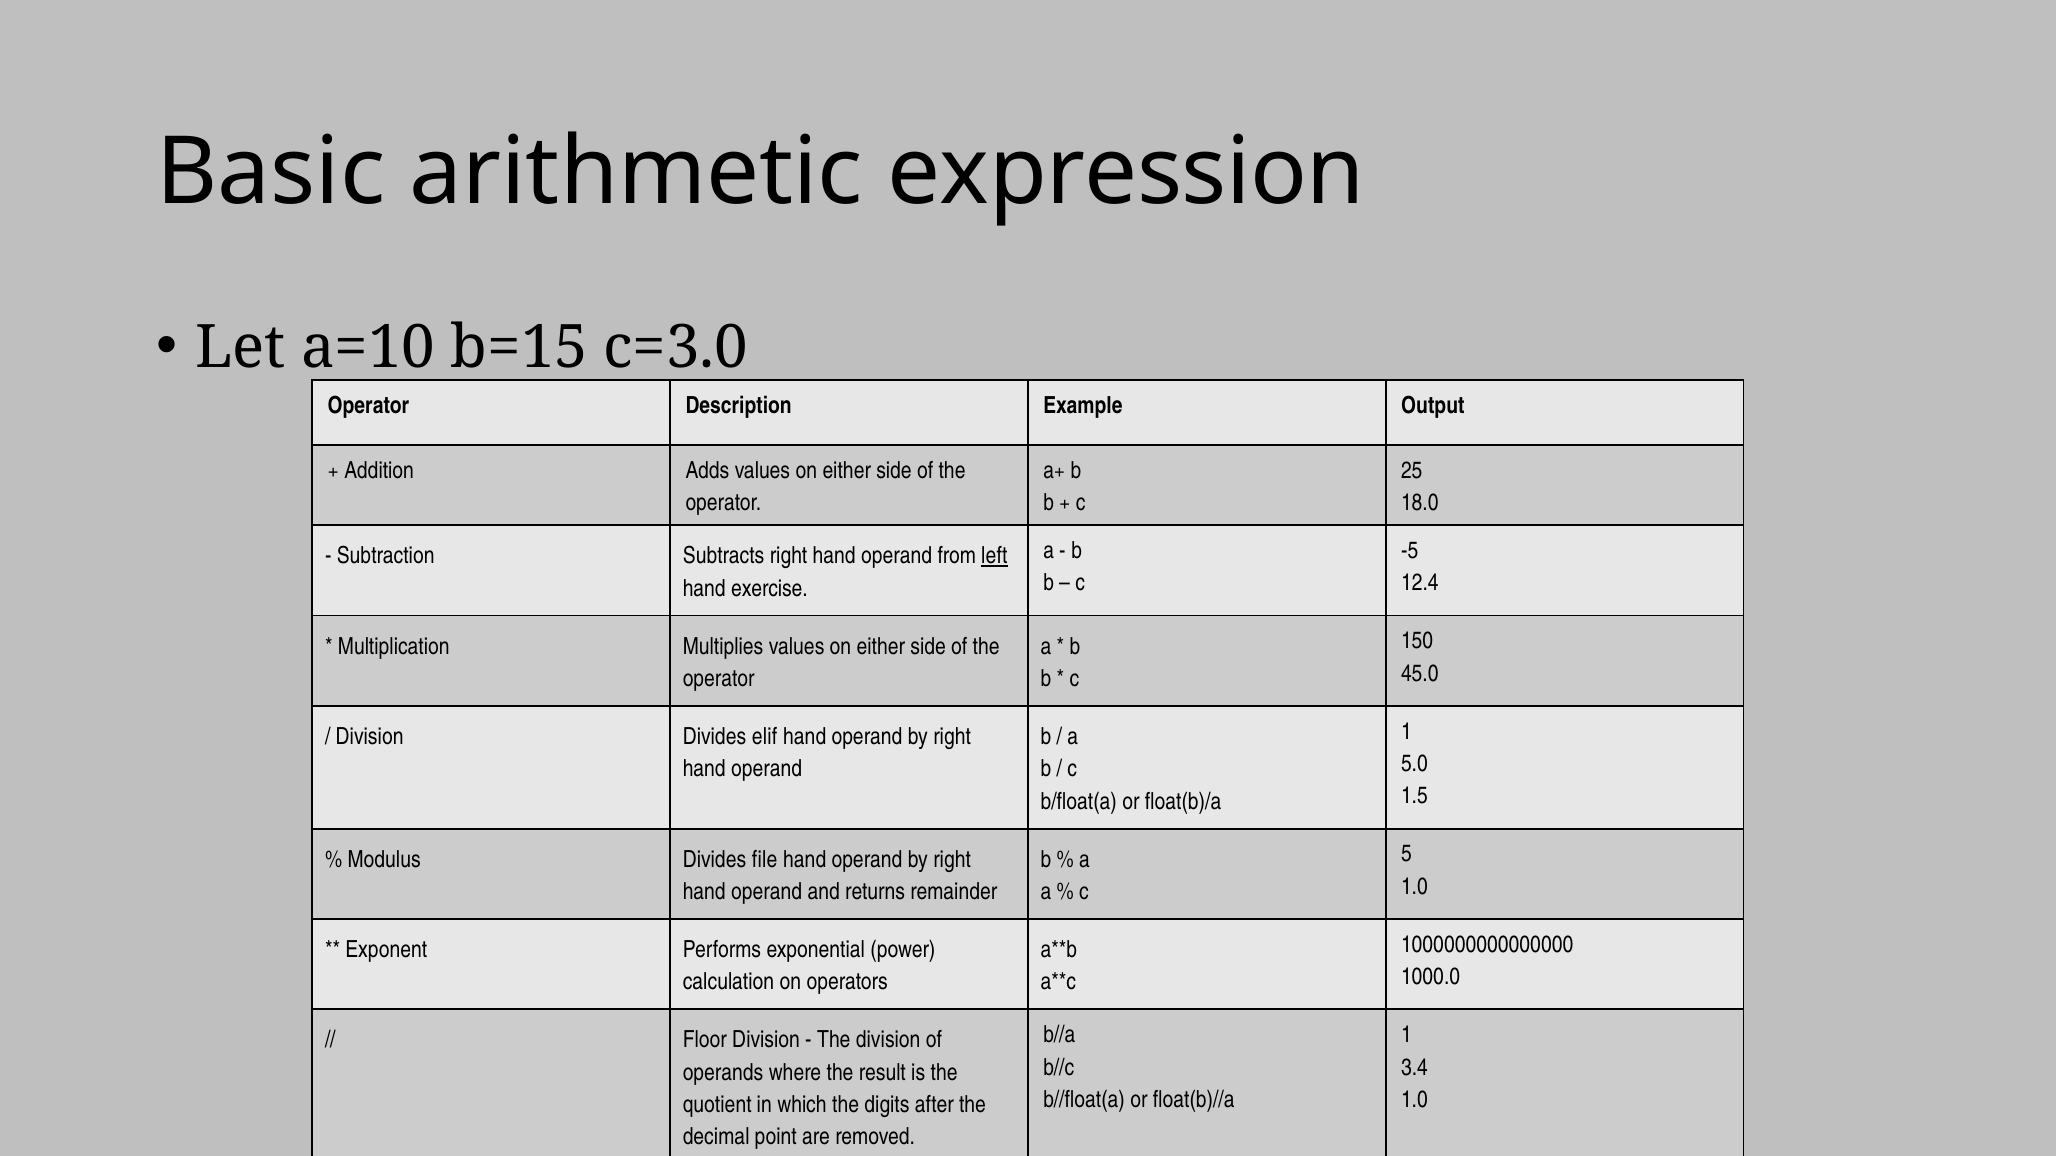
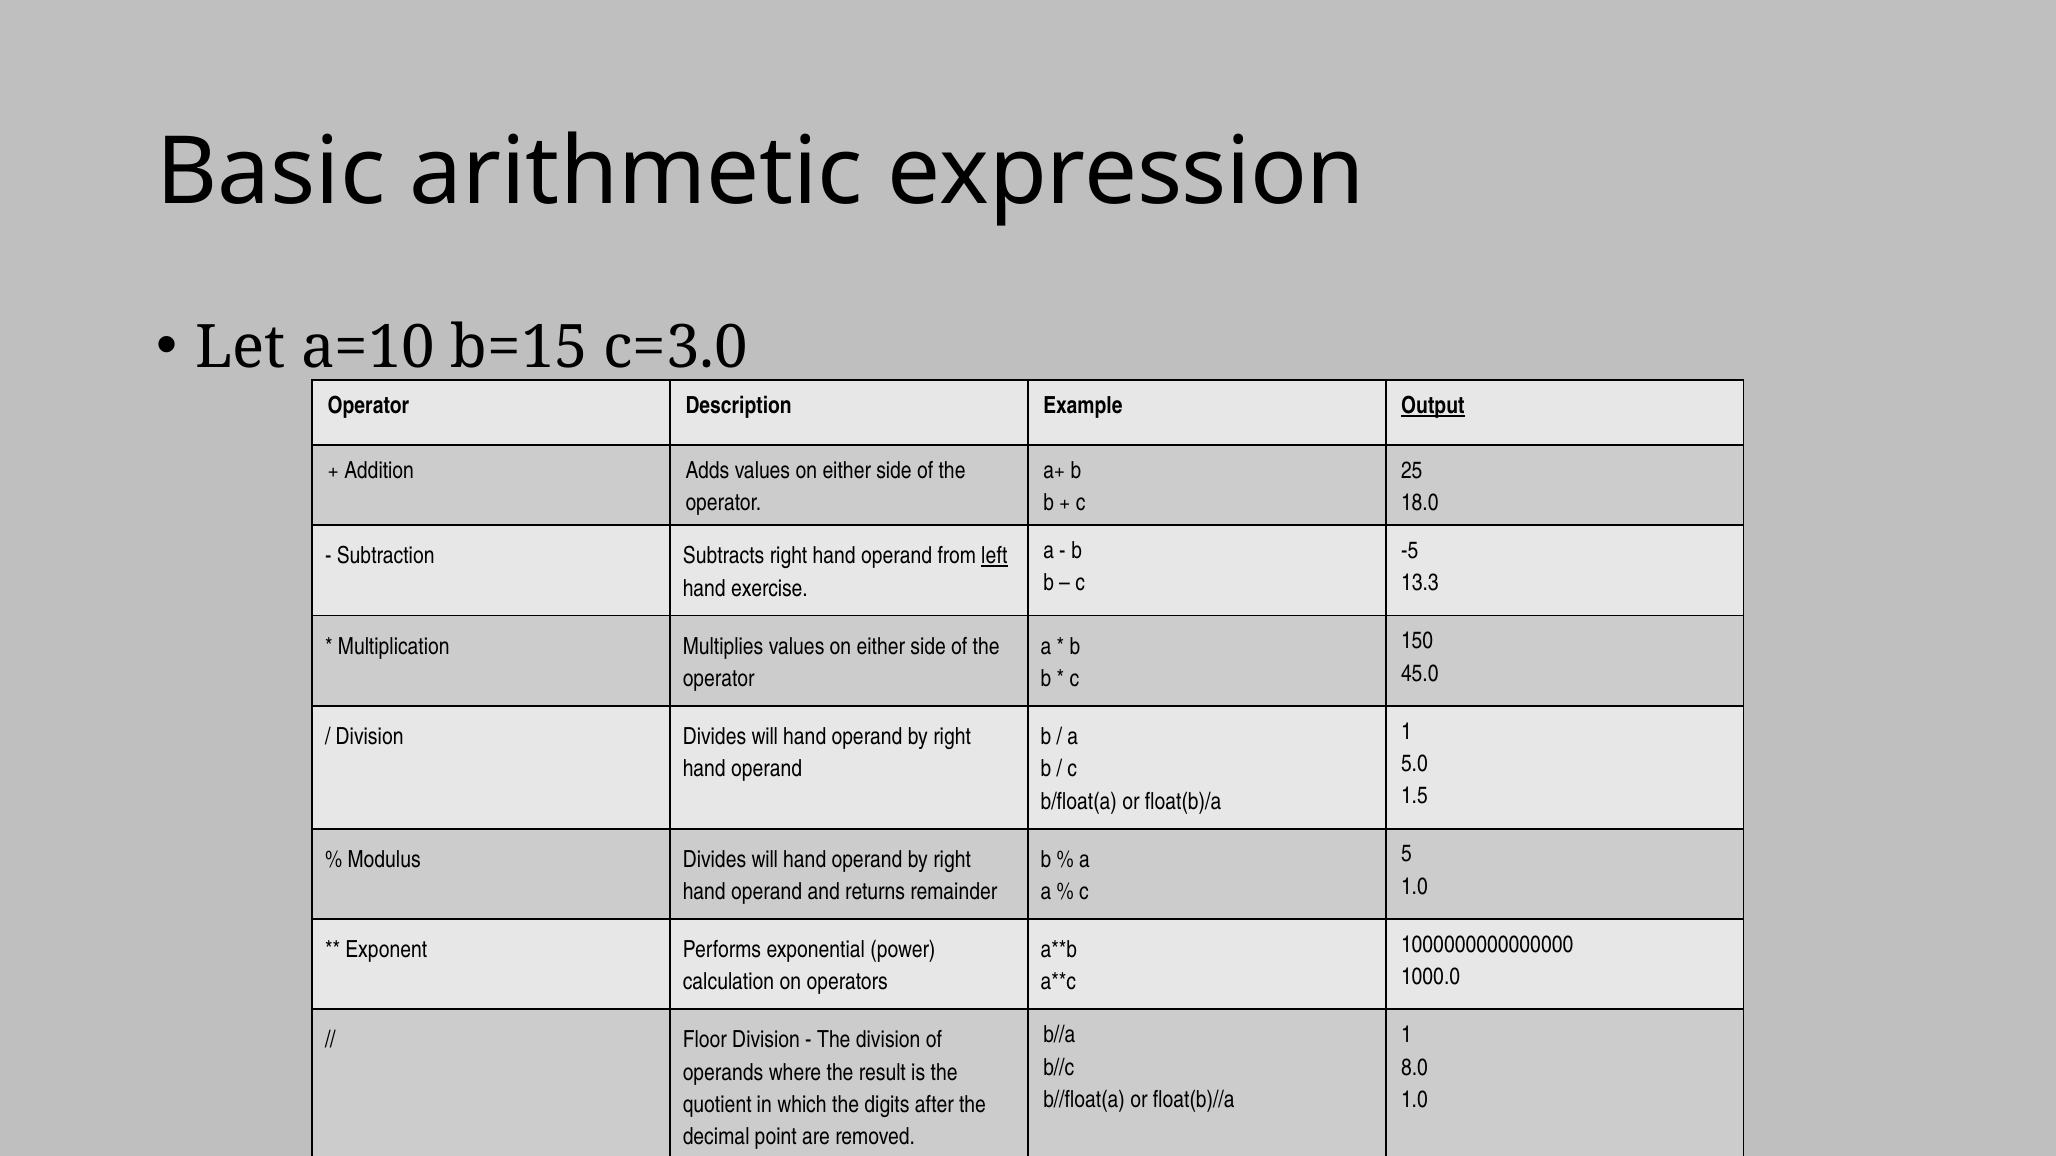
Output underline: none -> present
12.4: 12.4 -> 13.3
Division Divides elif: elif -> will
Modulus Divides file: file -> will
3.4: 3.4 -> 8.0
